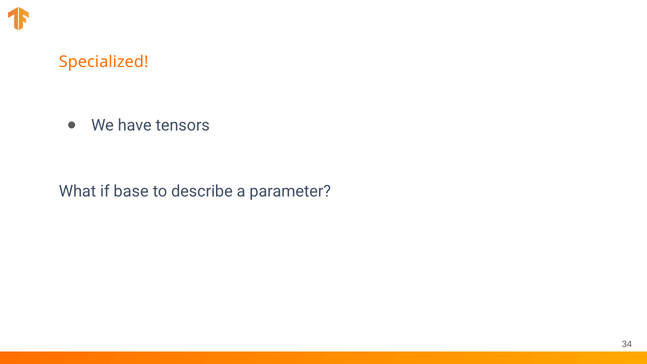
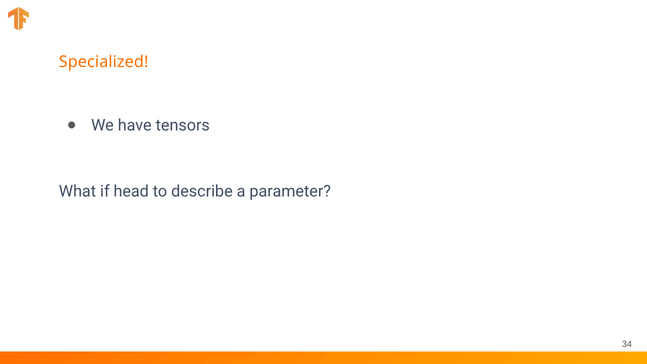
base: base -> head
